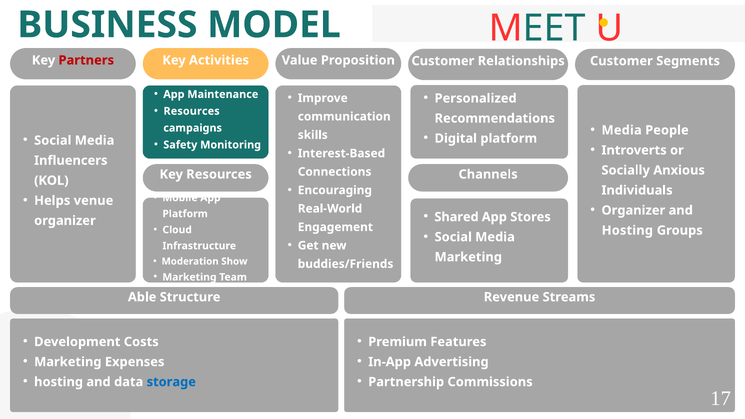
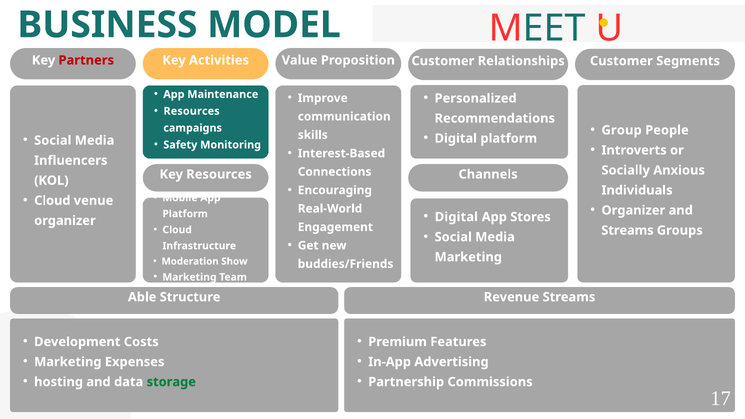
Media at (622, 130): Media -> Group
Helps at (52, 201): Helps -> Cloud
Shared at (457, 217): Shared -> Digital
Hosting at (627, 230): Hosting -> Streams
storage colour: blue -> green
